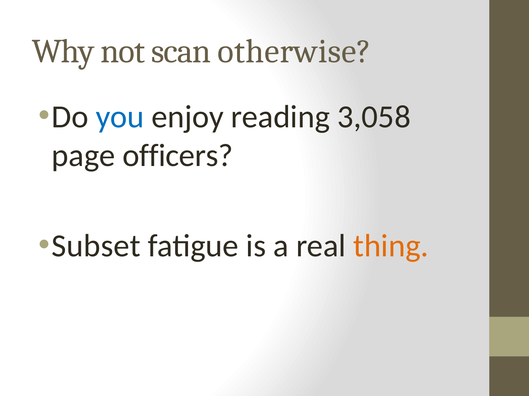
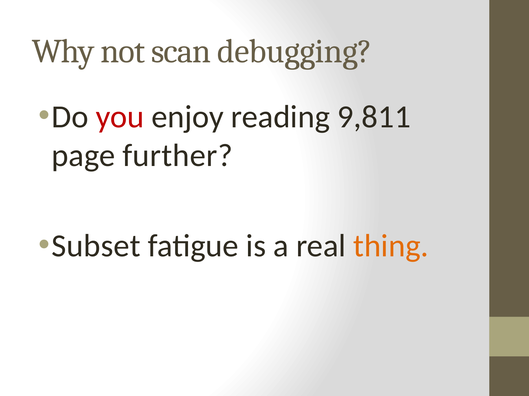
otherwise: otherwise -> debugging
you colour: blue -> red
3,058: 3,058 -> 9,811
officers: officers -> further
